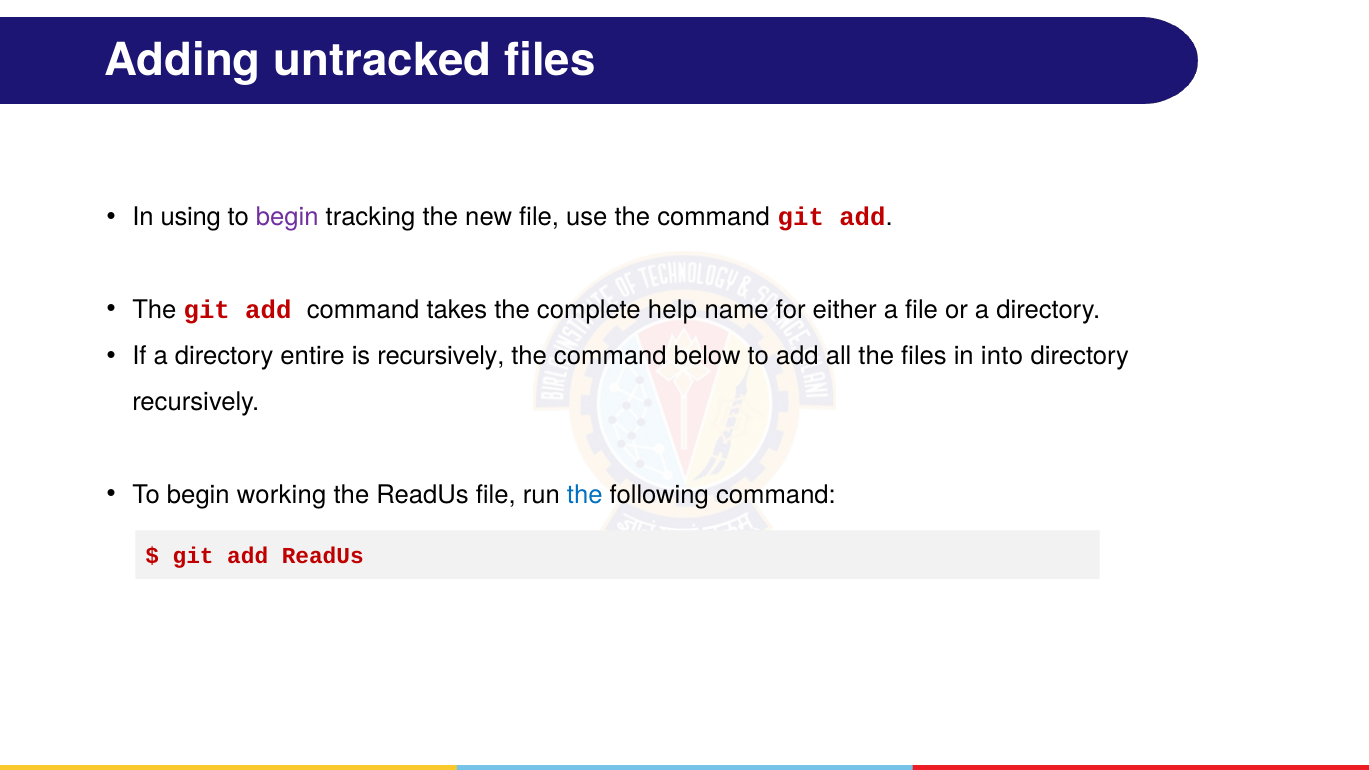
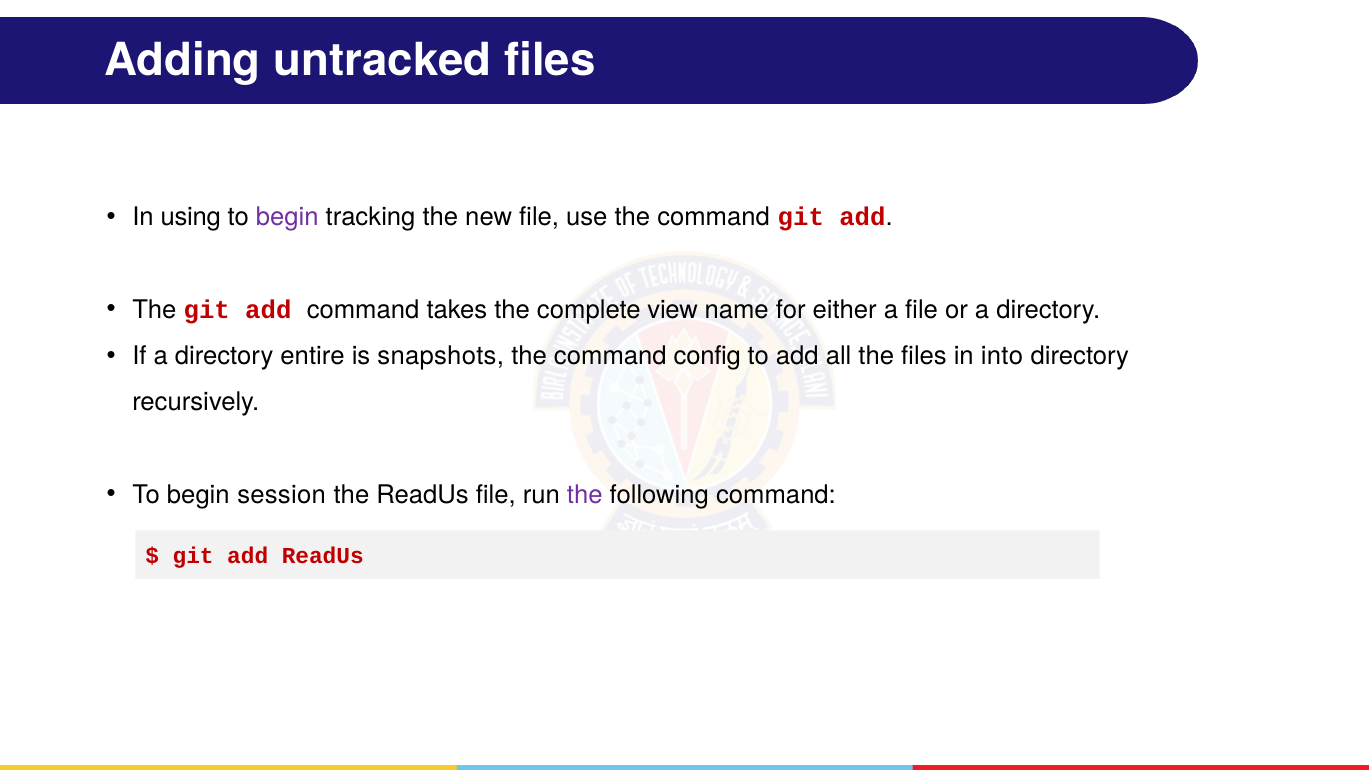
help: help -> view
is recursively: recursively -> snapshots
below: below -> config
working: working -> session
the at (585, 495) colour: blue -> purple
